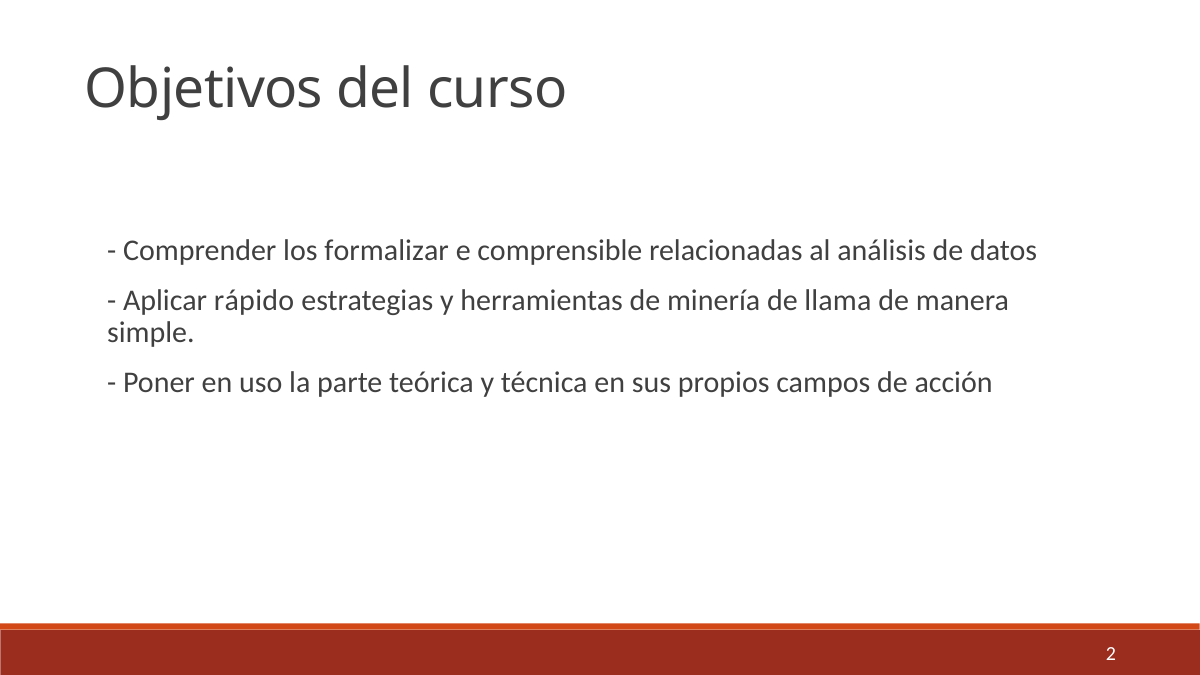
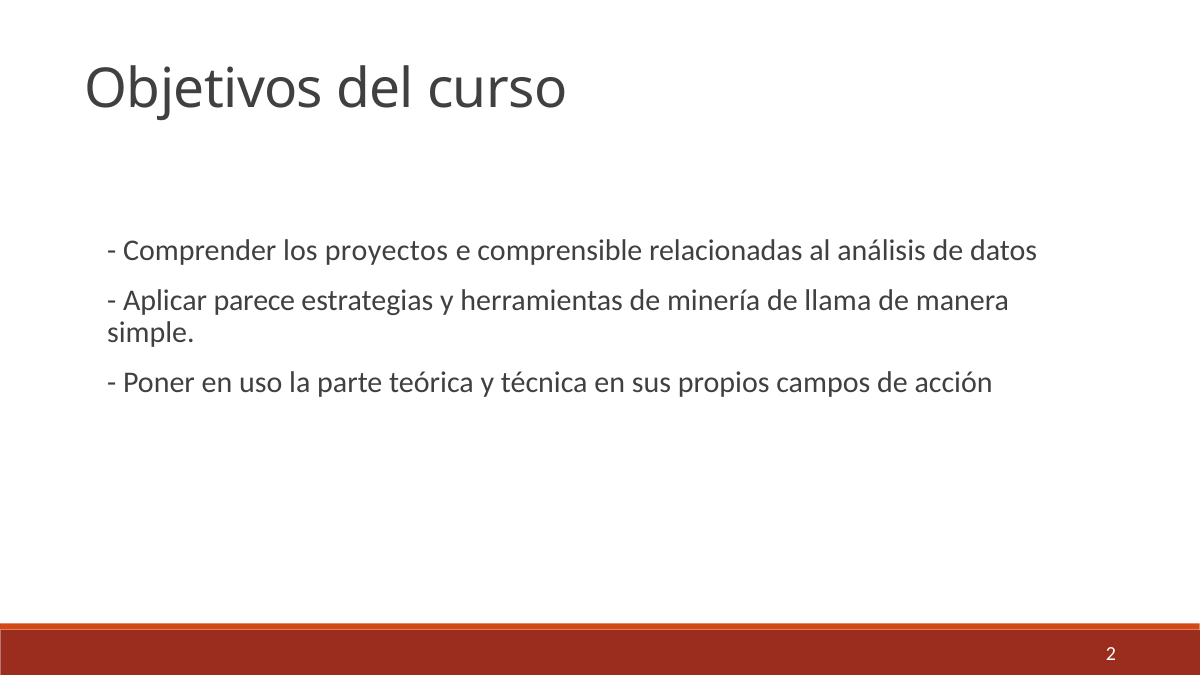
formalizar: formalizar -> proyectos
rápido: rápido -> parece
